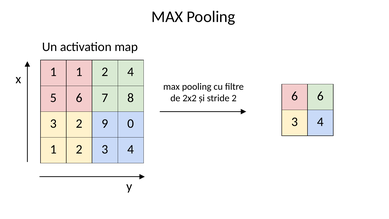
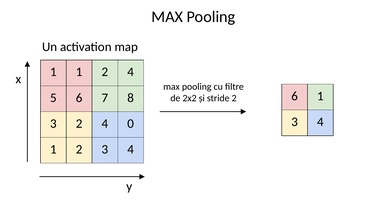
6 6: 6 -> 1
3 2 9: 9 -> 4
